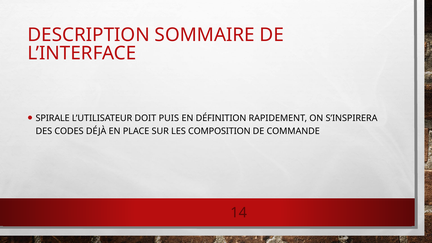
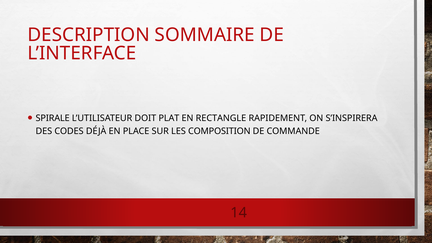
PUIS: PUIS -> PLAT
DÉFINITION: DÉFINITION -> RECTANGLE
